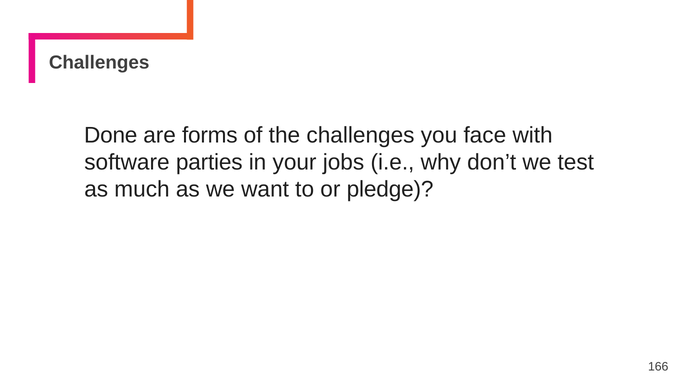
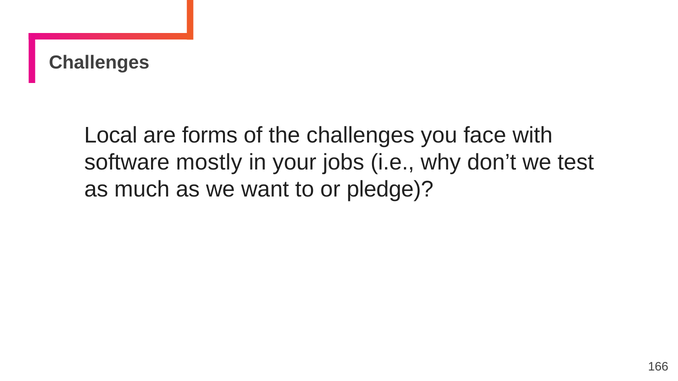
Done: Done -> Local
parties: parties -> mostly
